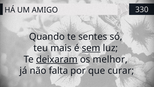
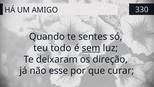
mais: mais -> todo
deixaram underline: present -> none
melhor: melhor -> direção
falta: falta -> esse
